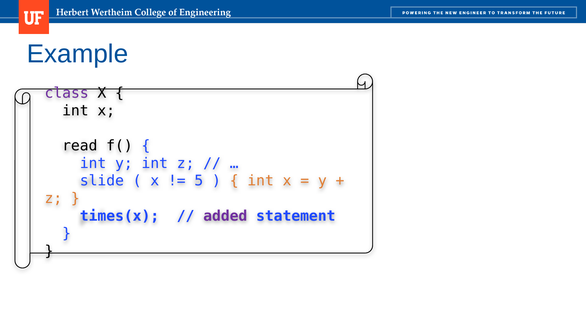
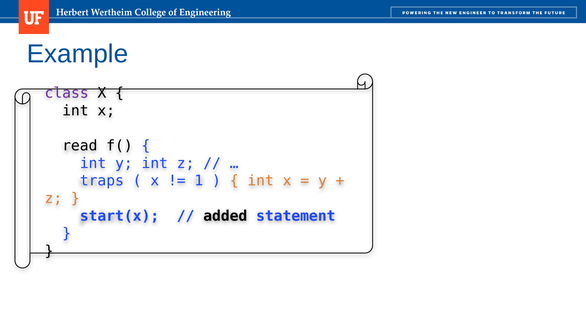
slide: slide -> traps
5: 5 -> 1
times(x: times(x -> start(x
added colour: purple -> black
